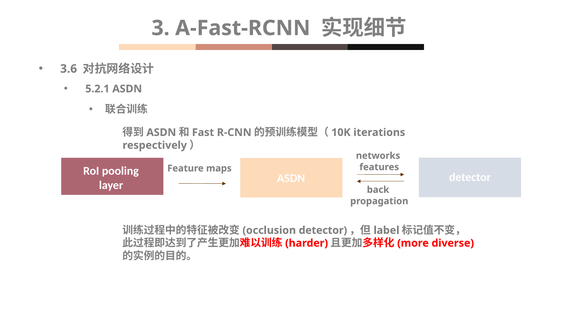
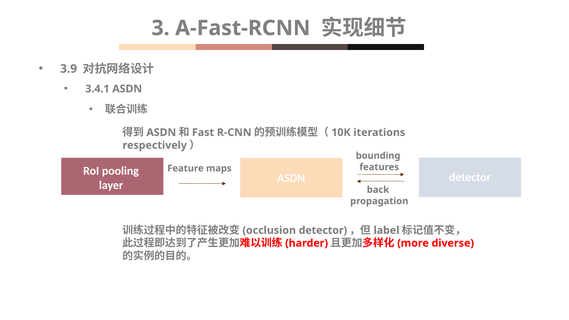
3.6: 3.6 -> 3.9
5.2.1: 5.2.1 -> 3.4.1
networks: networks -> bounding
